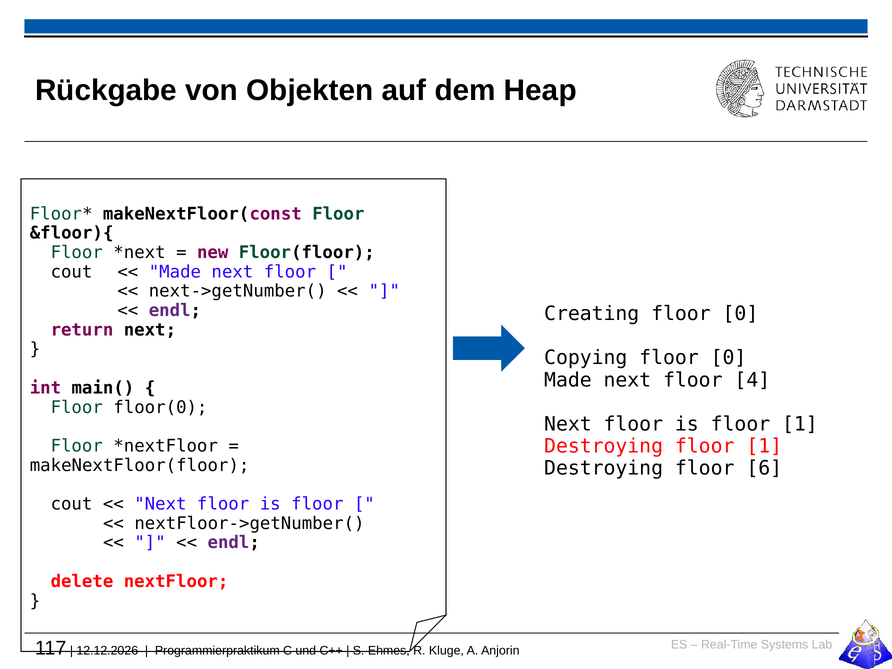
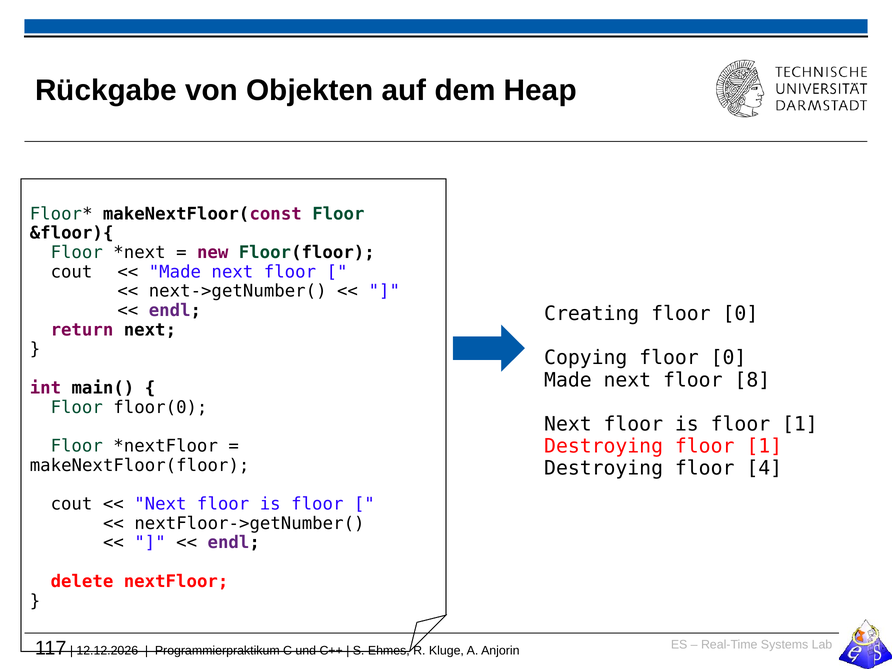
4: 4 -> 8
6: 6 -> 4
